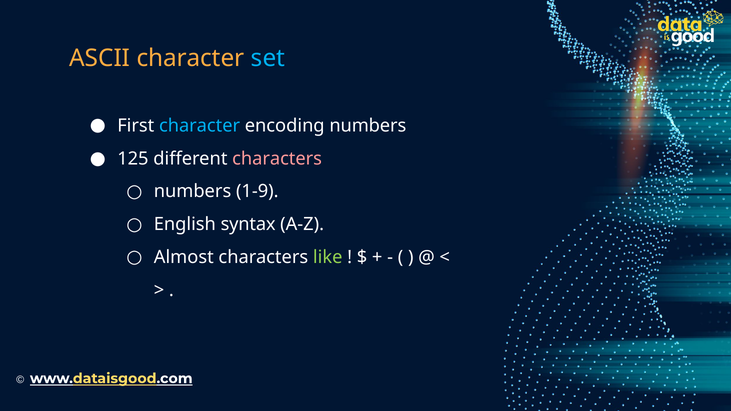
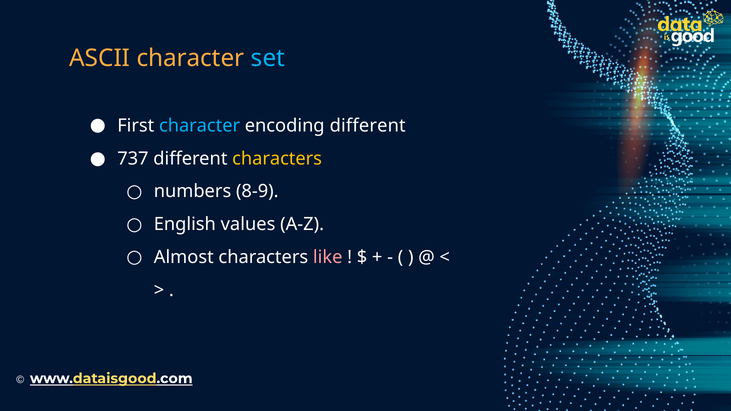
encoding numbers: numbers -> different
125: 125 -> 737
characters at (277, 159) colour: pink -> yellow
1-9: 1-9 -> 8-9
syntax: syntax -> values
like colour: light green -> pink
